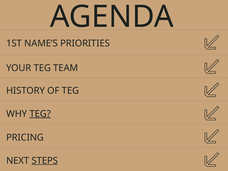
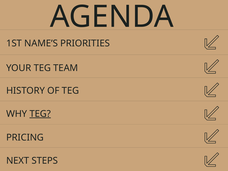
STEPS underline: present -> none
